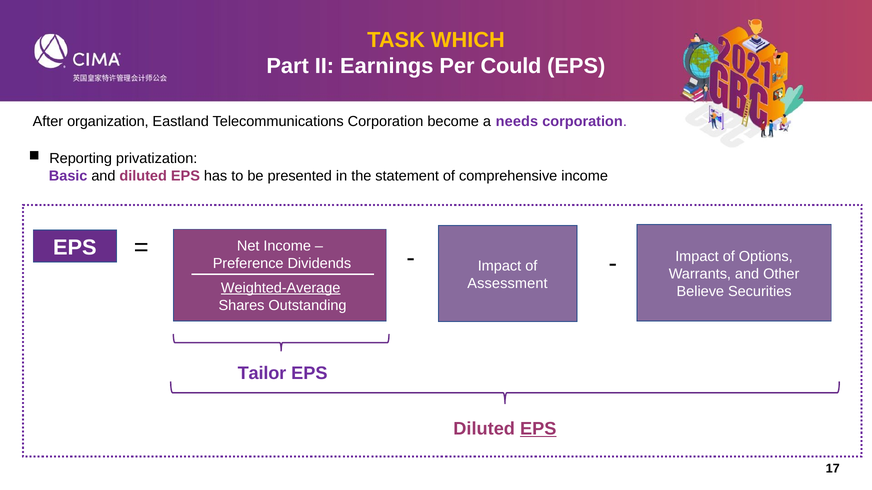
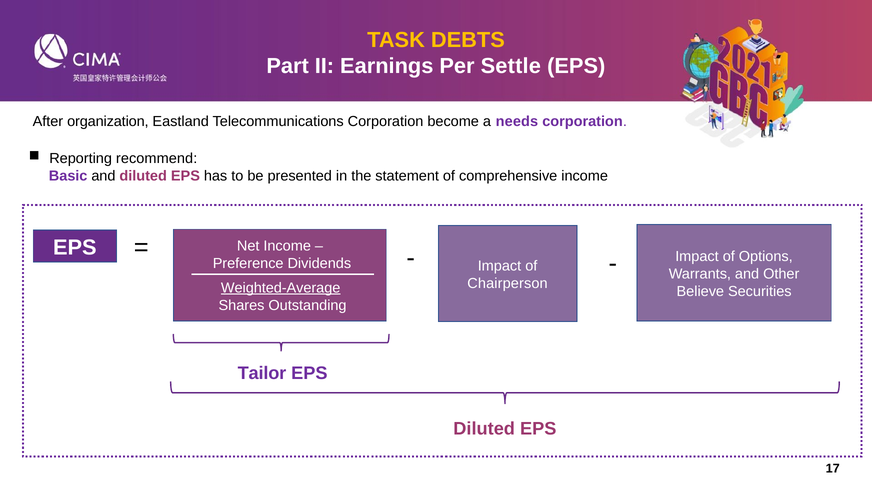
WHICH: WHICH -> DEBTS
Could: Could -> Settle
privatization: privatization -> recommend
Assessment: Assessment -> Chairperson
EPS at (538, 429) underline: present -> none
